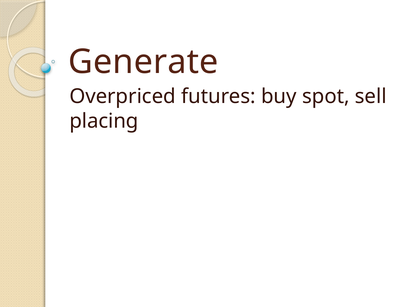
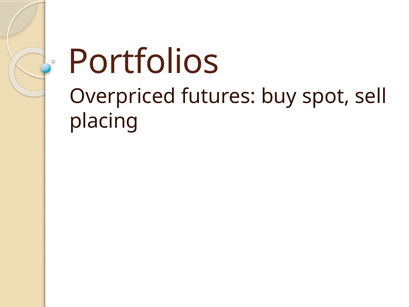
Generate: Generate -> Portfolios
